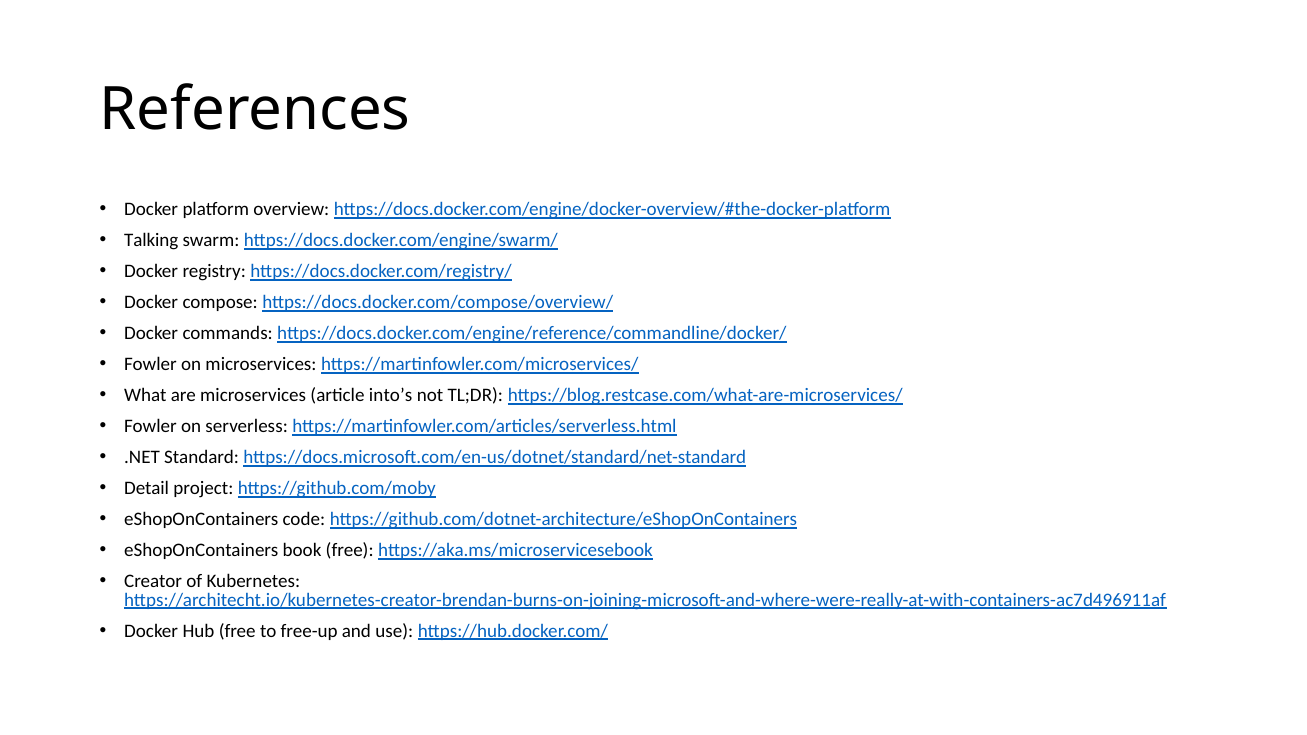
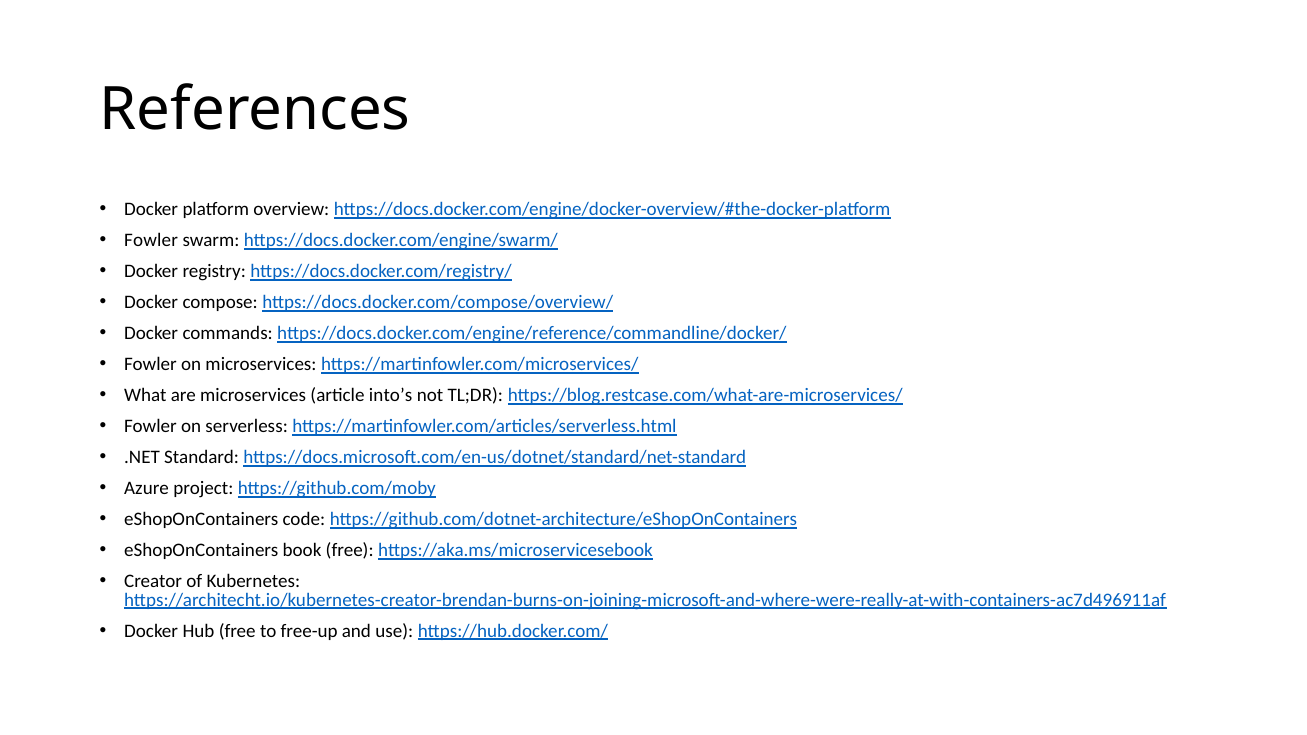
Talking at (151, 240): Talking -> Fowler
Detail: Detail -> Azure
